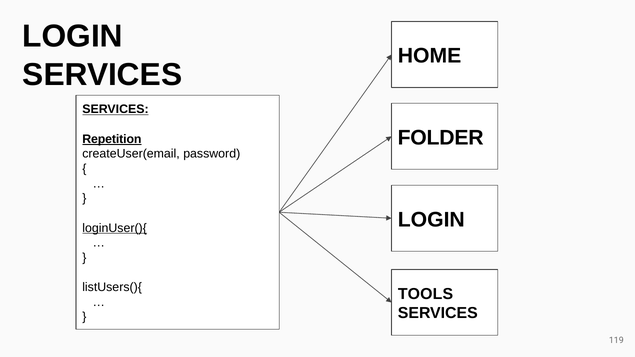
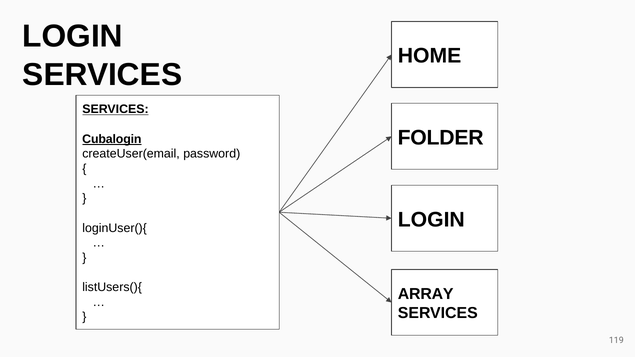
Repetition: Repetition -> Cubalogin
loginUser(){ underline: present -> none
TOOLS: TOOLS -> ARRAY
